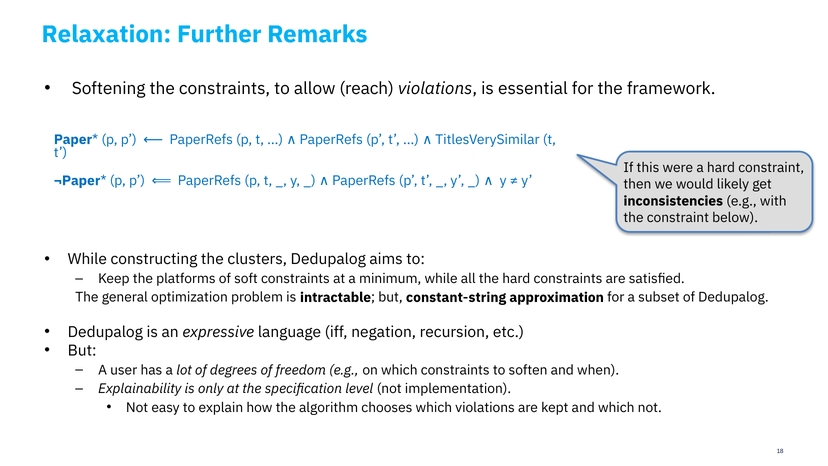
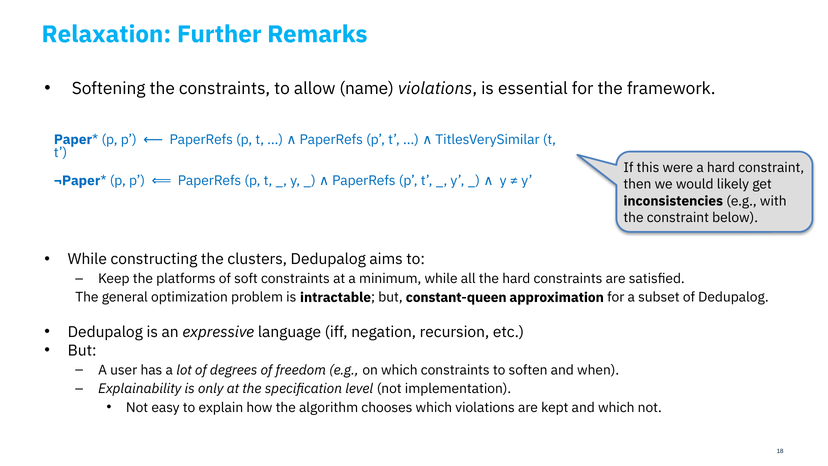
reach: reach -> name
constant-string: constant-string -> constant-queen
